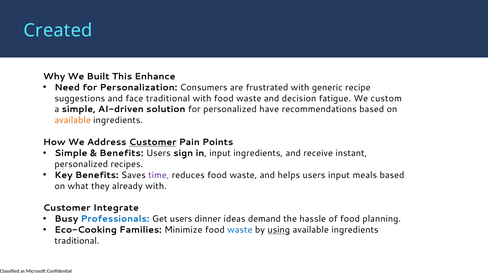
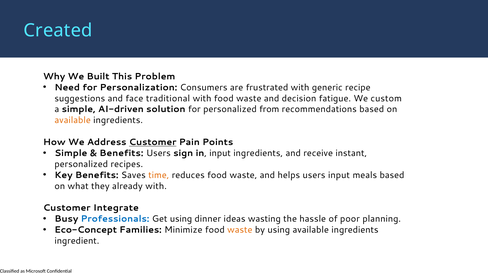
Enhance: Enhance -> Problem
have: have -> from
time colour: purple -> orange
Get users: users -> using
demand: demand -> wasting
of food: food -> poor
Eco-Cooking: Eco-Cooking -> Eco-Concept
waste at (240, 230) colour: blue -> orange
using at (279, 230) underline: present -> none
traditional at (77, 241): traditional -> ingredient
